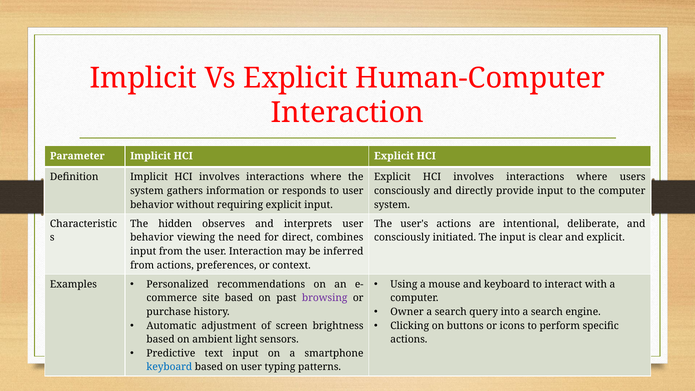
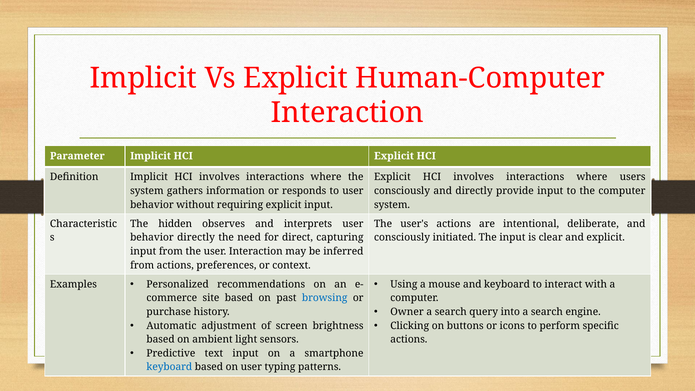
behavior viewing: viewing -> directly
combines: combines -> capturing
browsing colour: purple -> blue
